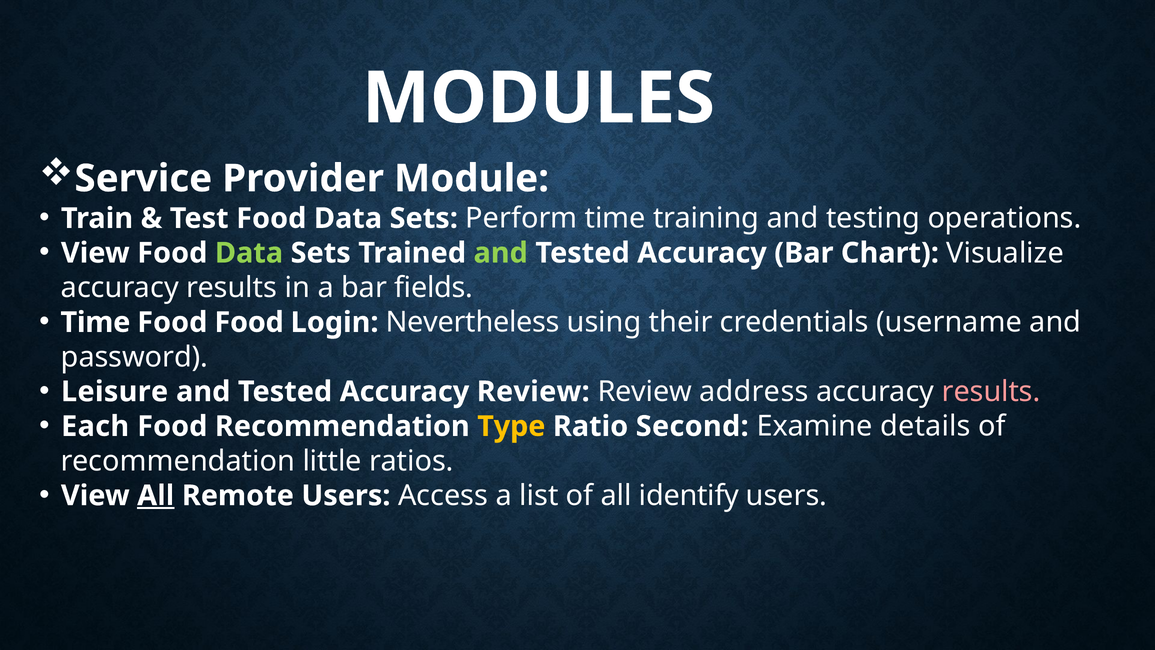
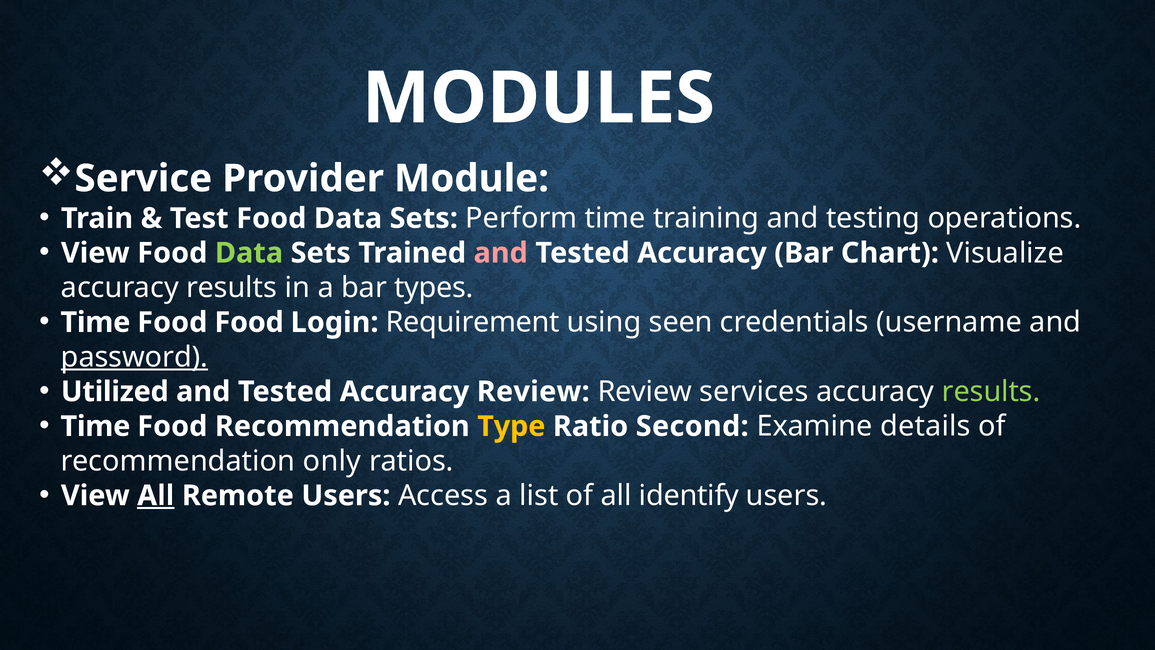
and at (501, 253) colour: light green -> pink
fields: fields -> types
Nevertheless: Nevertheless -> Requirement
their: their -> seen
password underline: none -> present
Leisure: Leisure -> Utilized
address: address -> services
results at (991, 391) colour: pink -> light green
Each at (95, 426): Each -> Time
little: little -> only
